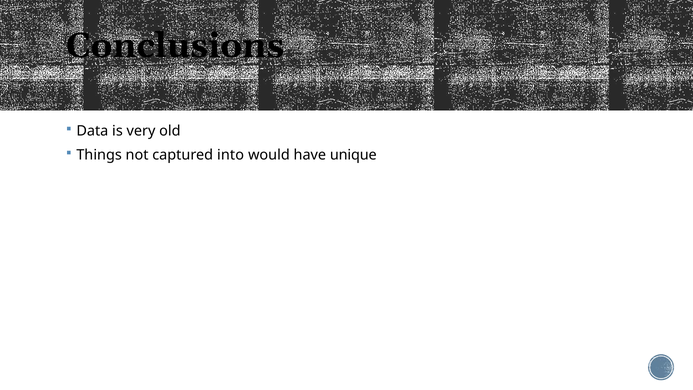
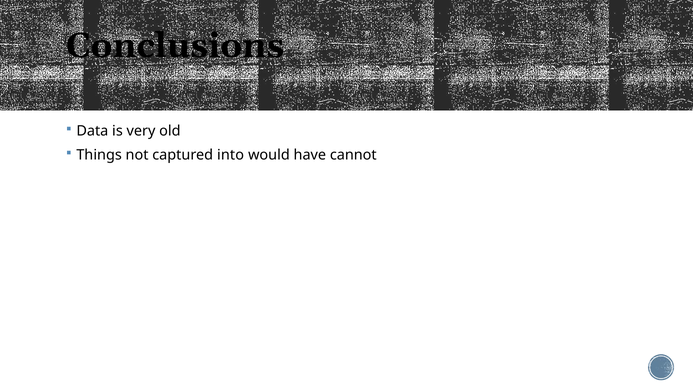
unique: unique -> cannot
